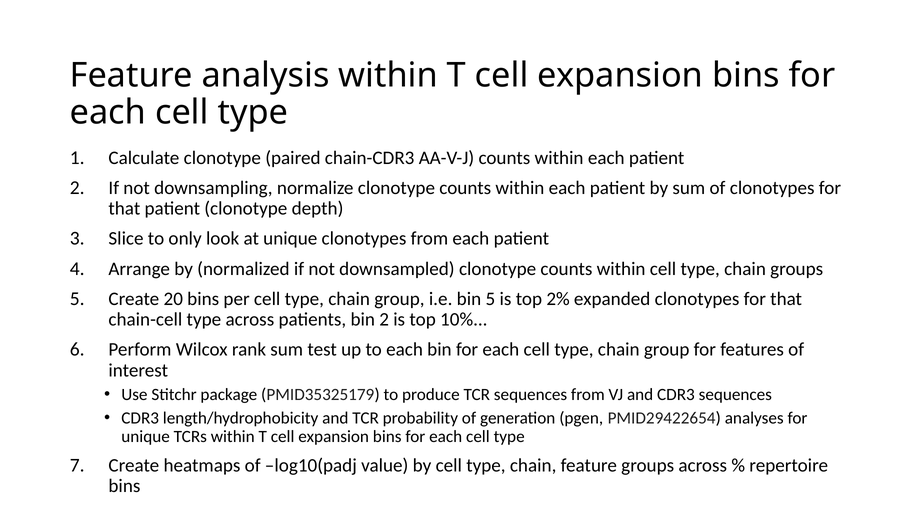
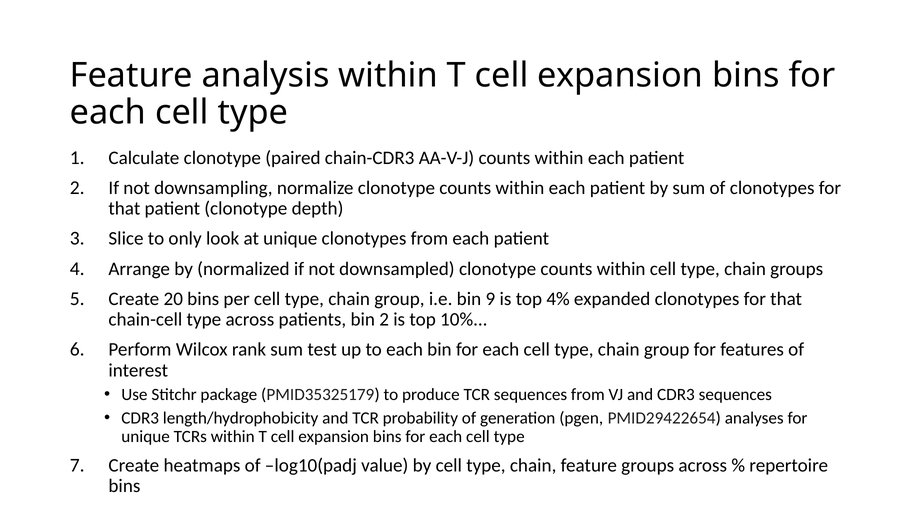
bin 5: 5 -> 9
2%: 2% -> 4%
